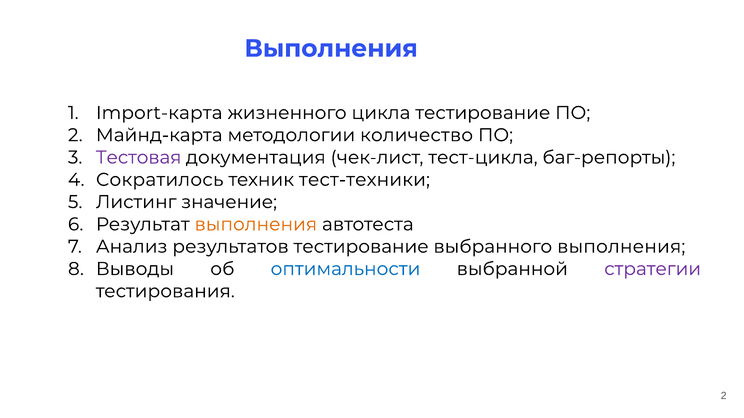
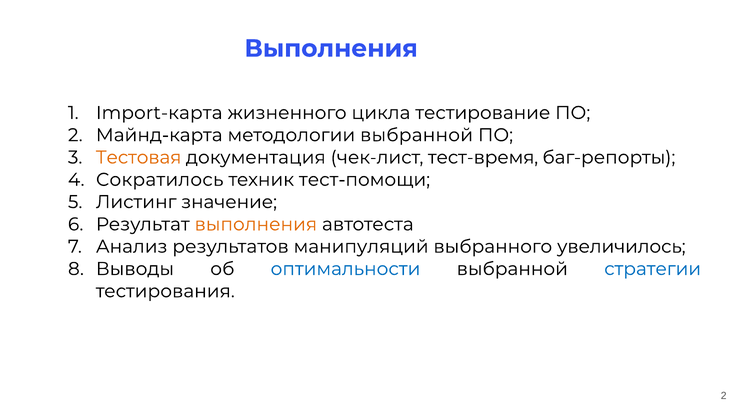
методологии количество: количество -> выбранной
Тестовая colour: purple -> orange
тест-цикла: тест-цикла -> тест-время
тест-техники: тест-техники -> тест-помощи
результатов тестирование: тестирование -> манипуляций
выбранного выполнения: выполнения -> увеличилось
стратегии colour: purple -> blue
